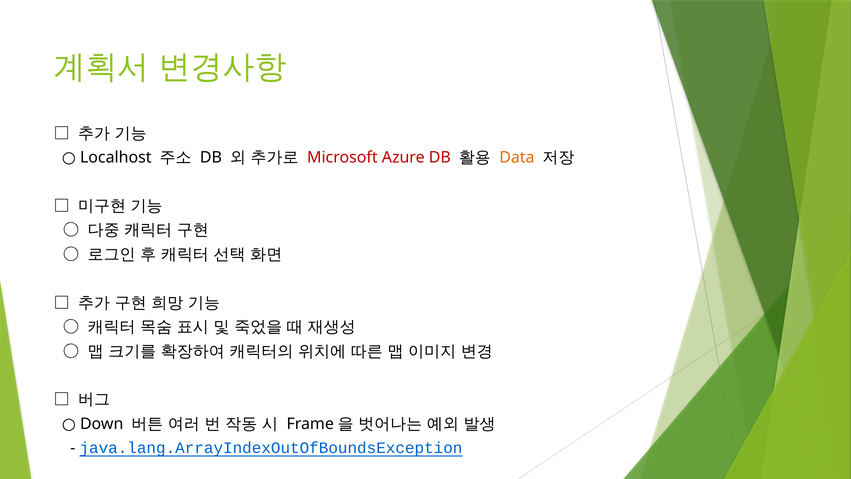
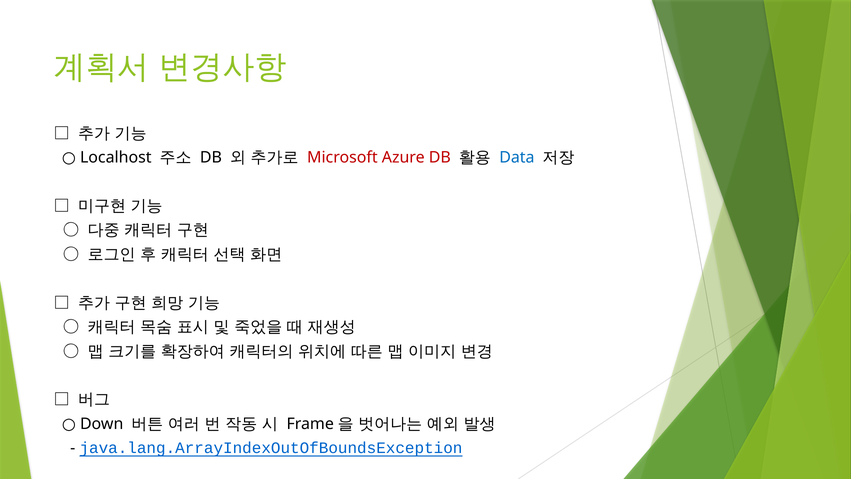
Data colour: orange -> blue
